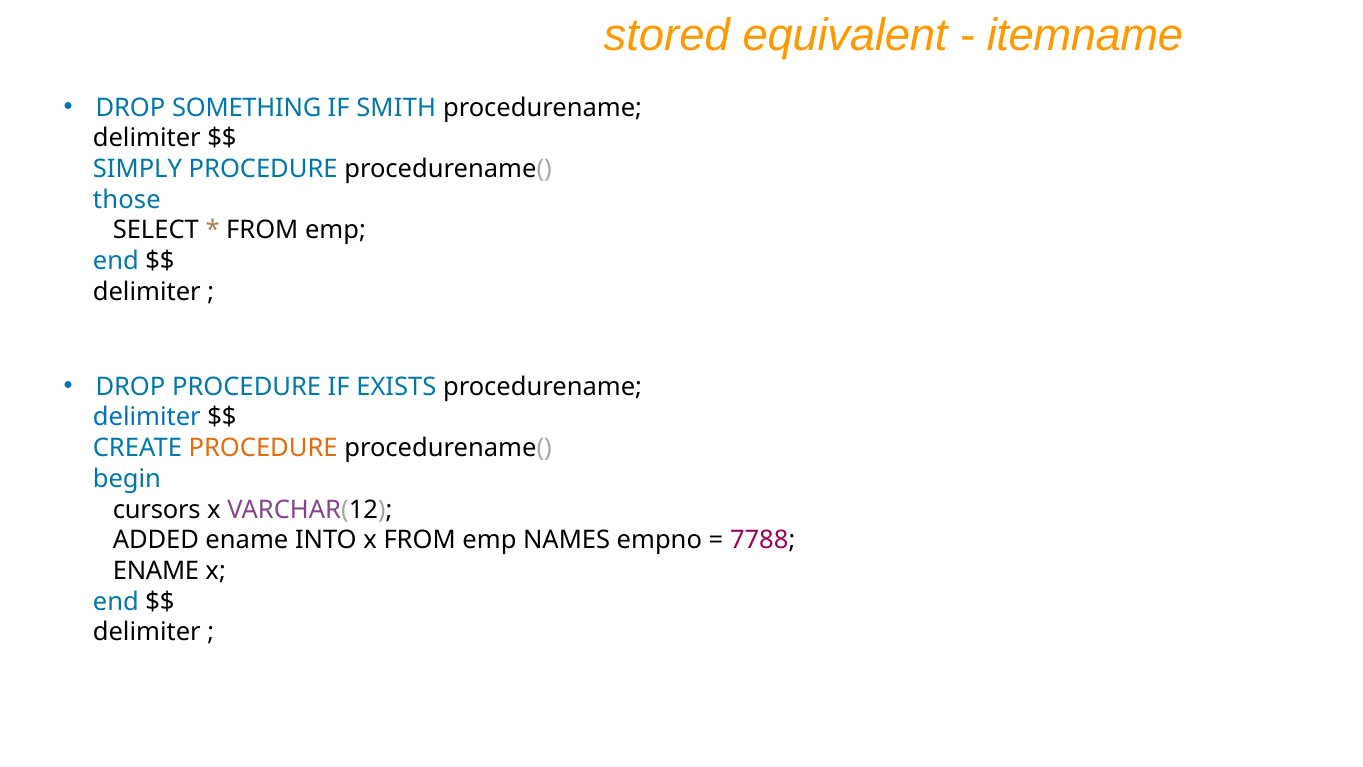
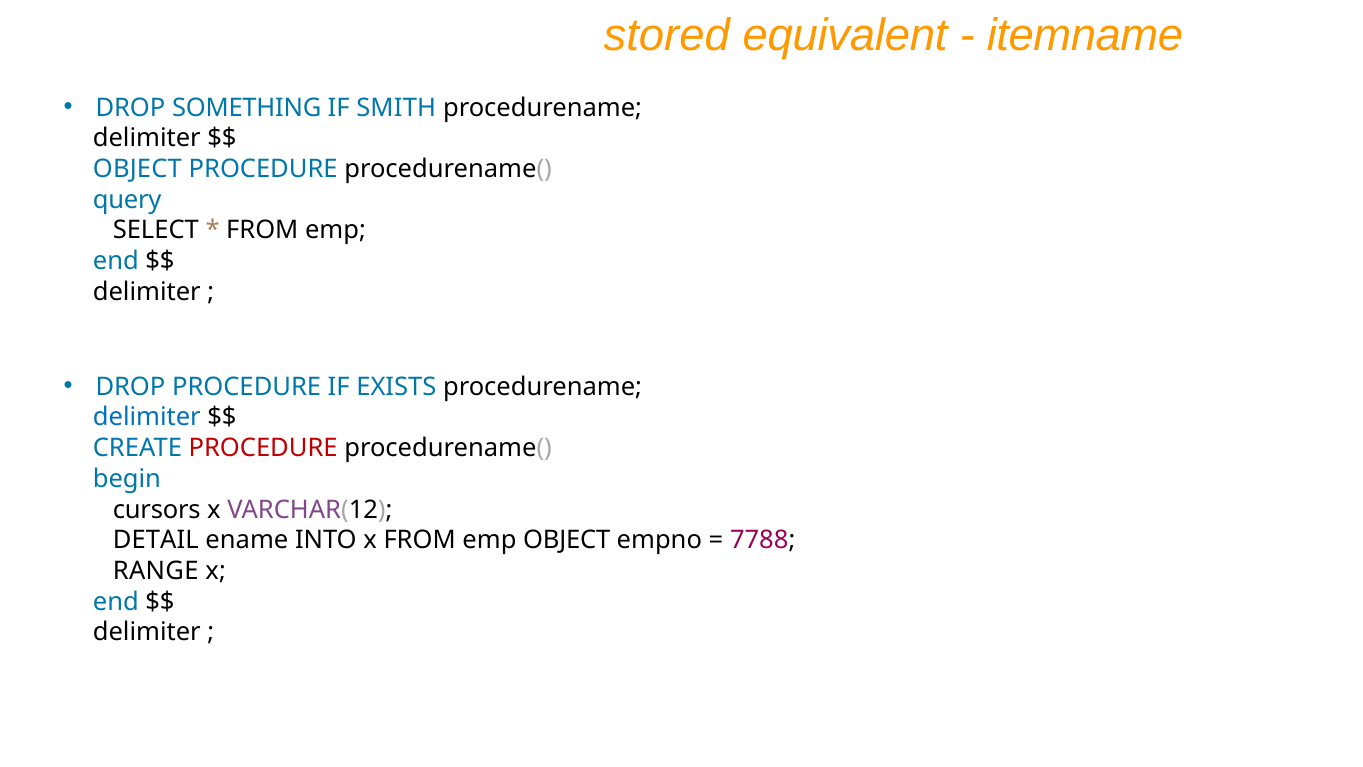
SIMPLY at (138, 169): SIMPLY -> OBJECT
those: those -> query
PROCEDURE at (263, 448) colour: orange -> red
ADDED: ADDED -> DETAIL
emp NAMES: NAMES -> OBJECT
ENAME at (156, 571): ENAME -> RANGE
